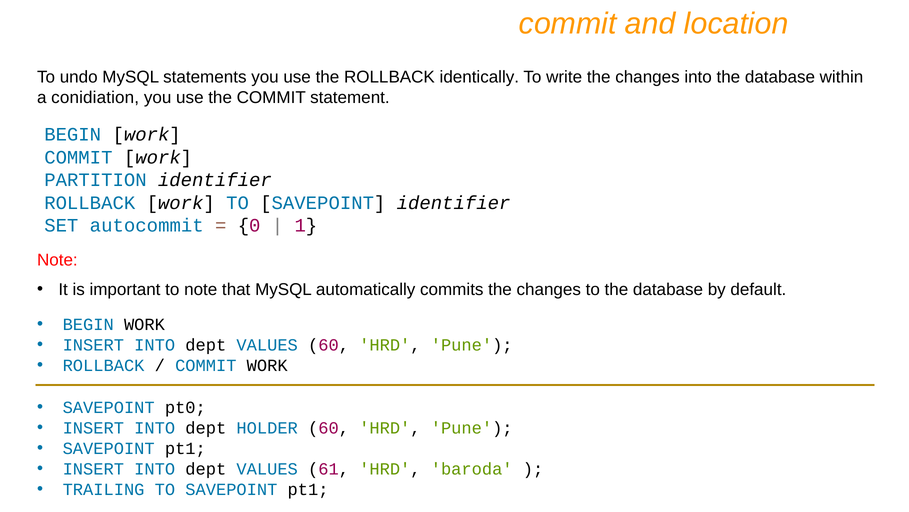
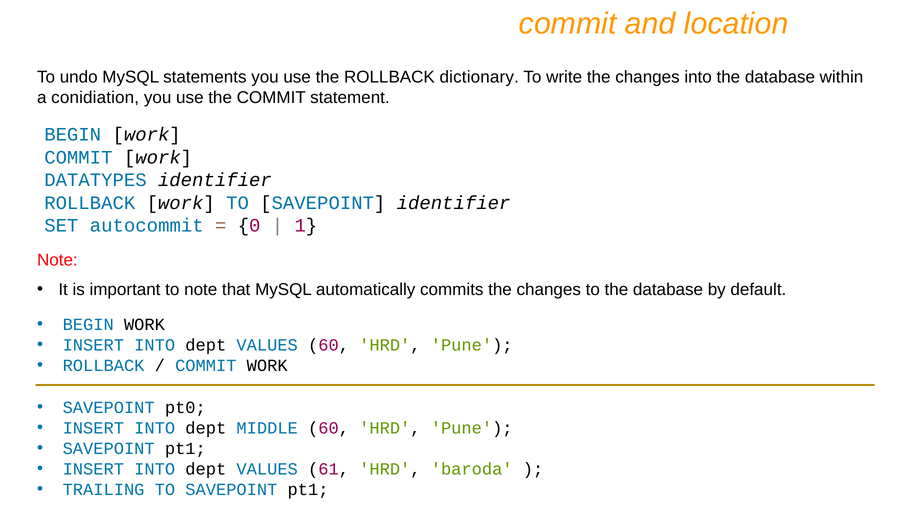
identically: identically -> dictionary
PARTITION: PARTITION -> DATATYPES
HOLDER: HOLDER -> MIDDLE
